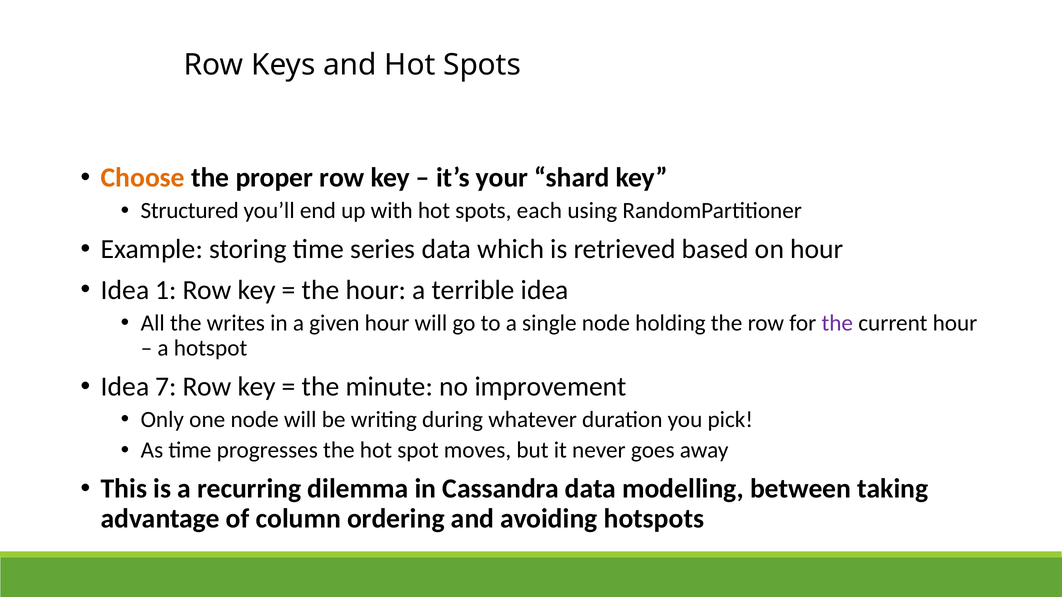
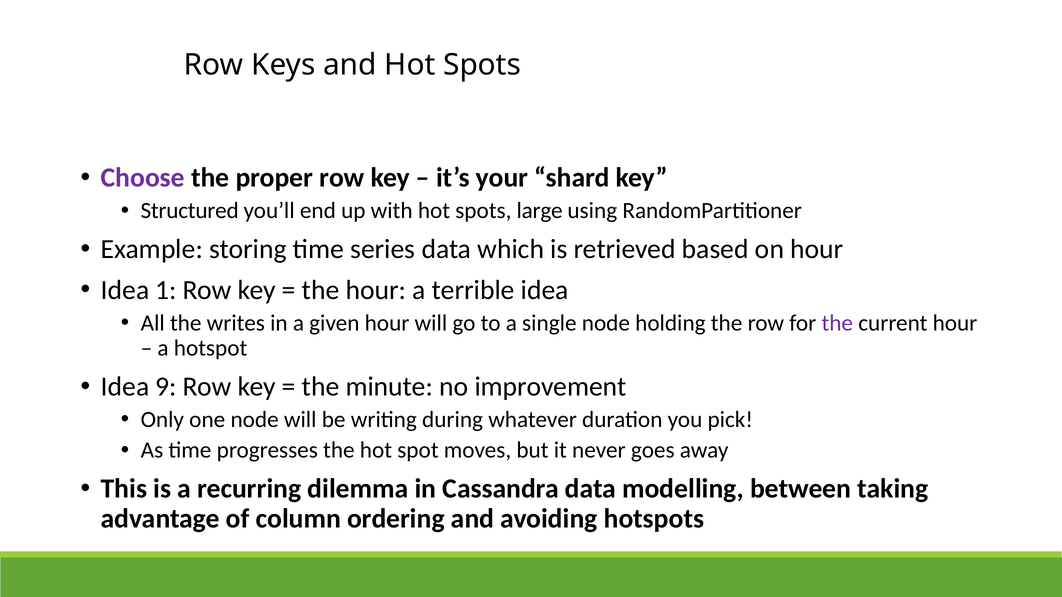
Choose colour: orange -> purple
each: each -> large
7: 7 -> 9
